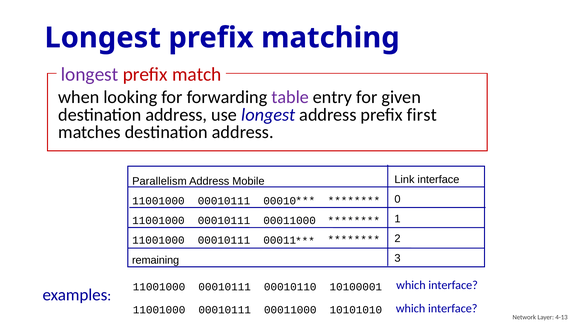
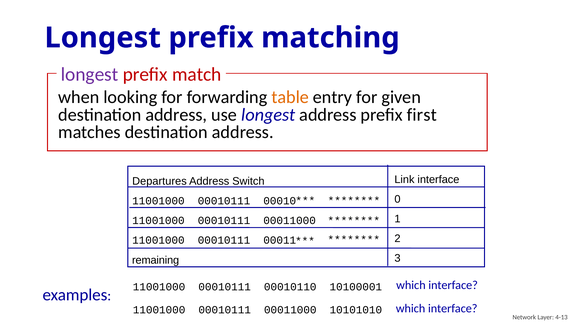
table colour: purple -> orange
Parallelism: Parallelism -> Departures
Mobile: Mobile -> Switch
